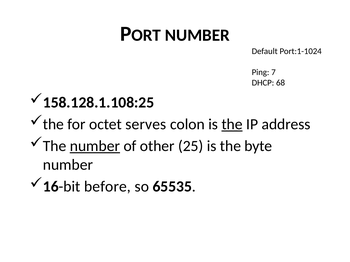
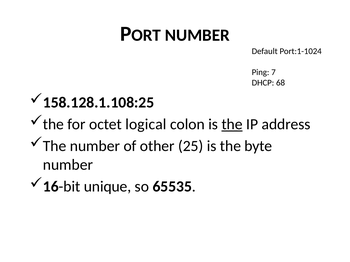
serves: serves -> logical
number at (95, 146) underline: present -> none
before: before -> unique
